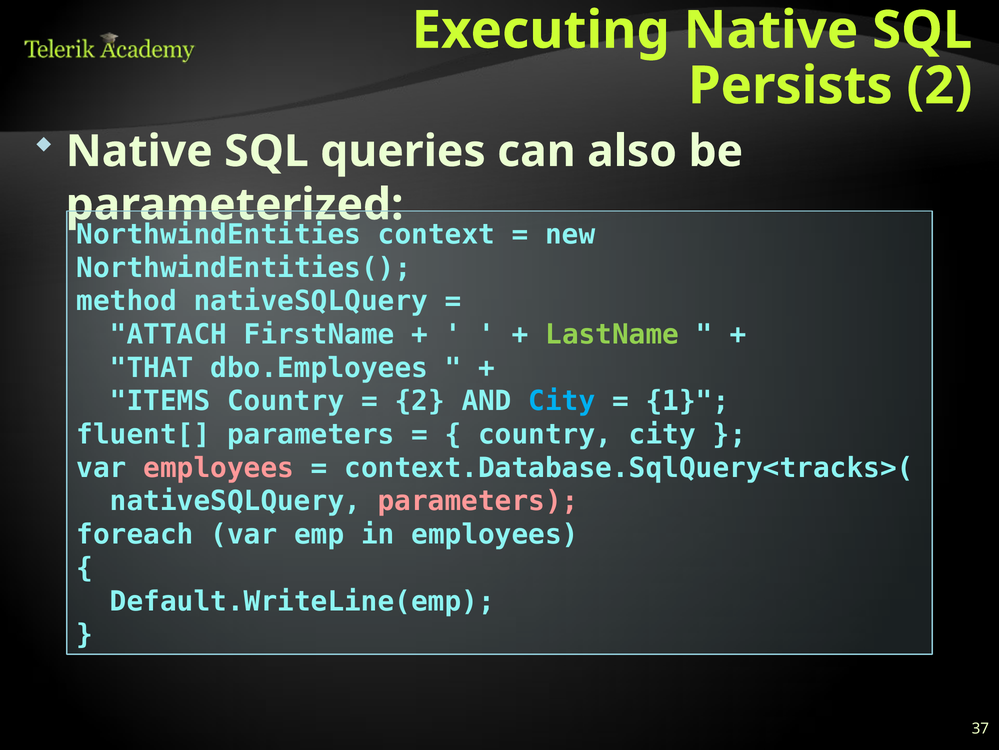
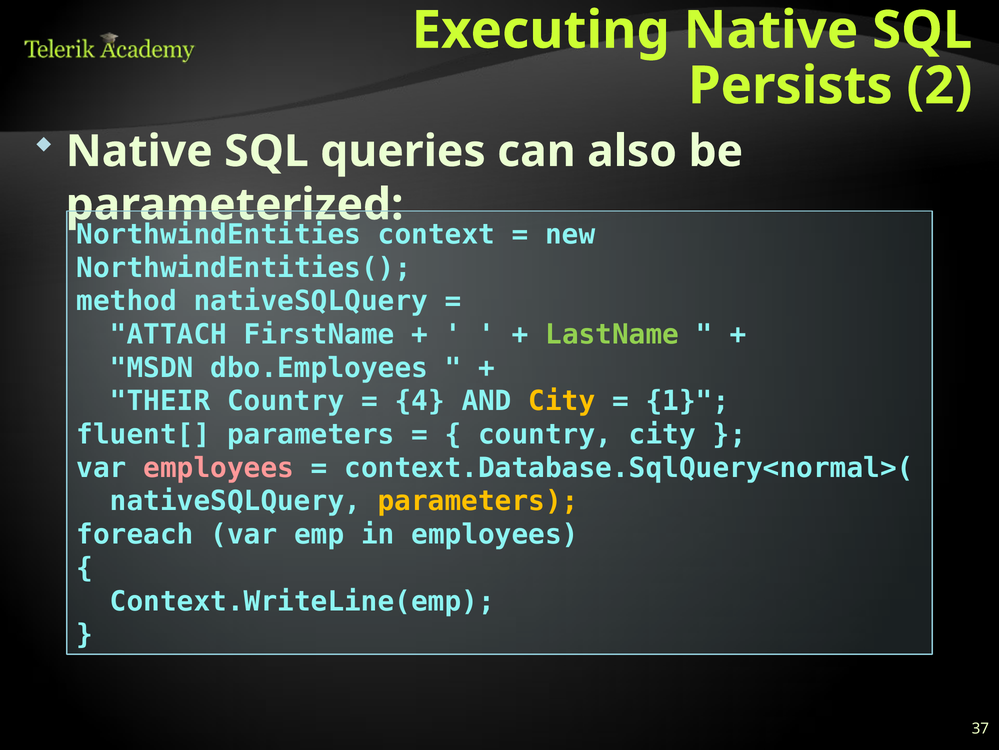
THAT: THAT -> MSDN
ITEMS: ITEMS -> THEIR
2 at (420, 401): 2 -> 4
City at (562, 401) colour: light blue -> yellow
context.Database.SqlQuery<tracks>(: context.Database.SqlQuery<tracks>( -> context.Database.SqlQuery<normal>(
parameters at (478, 501) colour: pink -> yellow
Default.WriteLine(emp: Default.WriteLine(emp -> Context.WriteLine(emp
